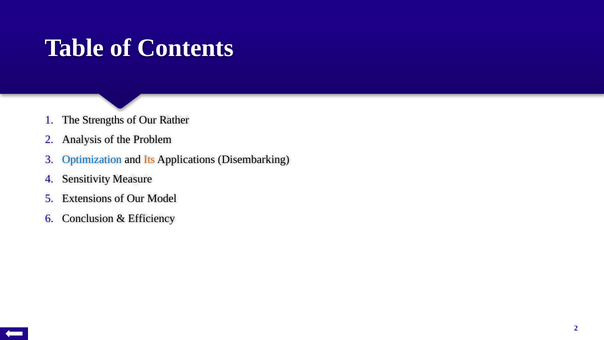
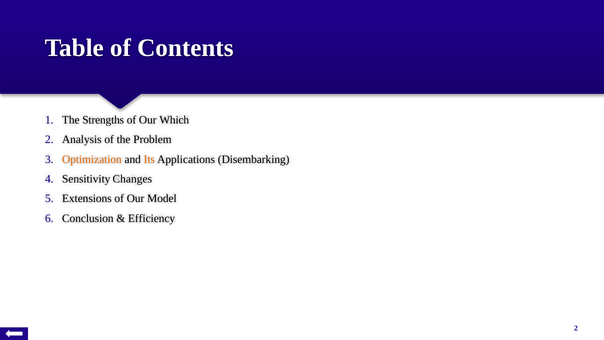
Rather: Rather -> Which
Optimization colour: blue -> orange
Measure: Measure -> Changes
